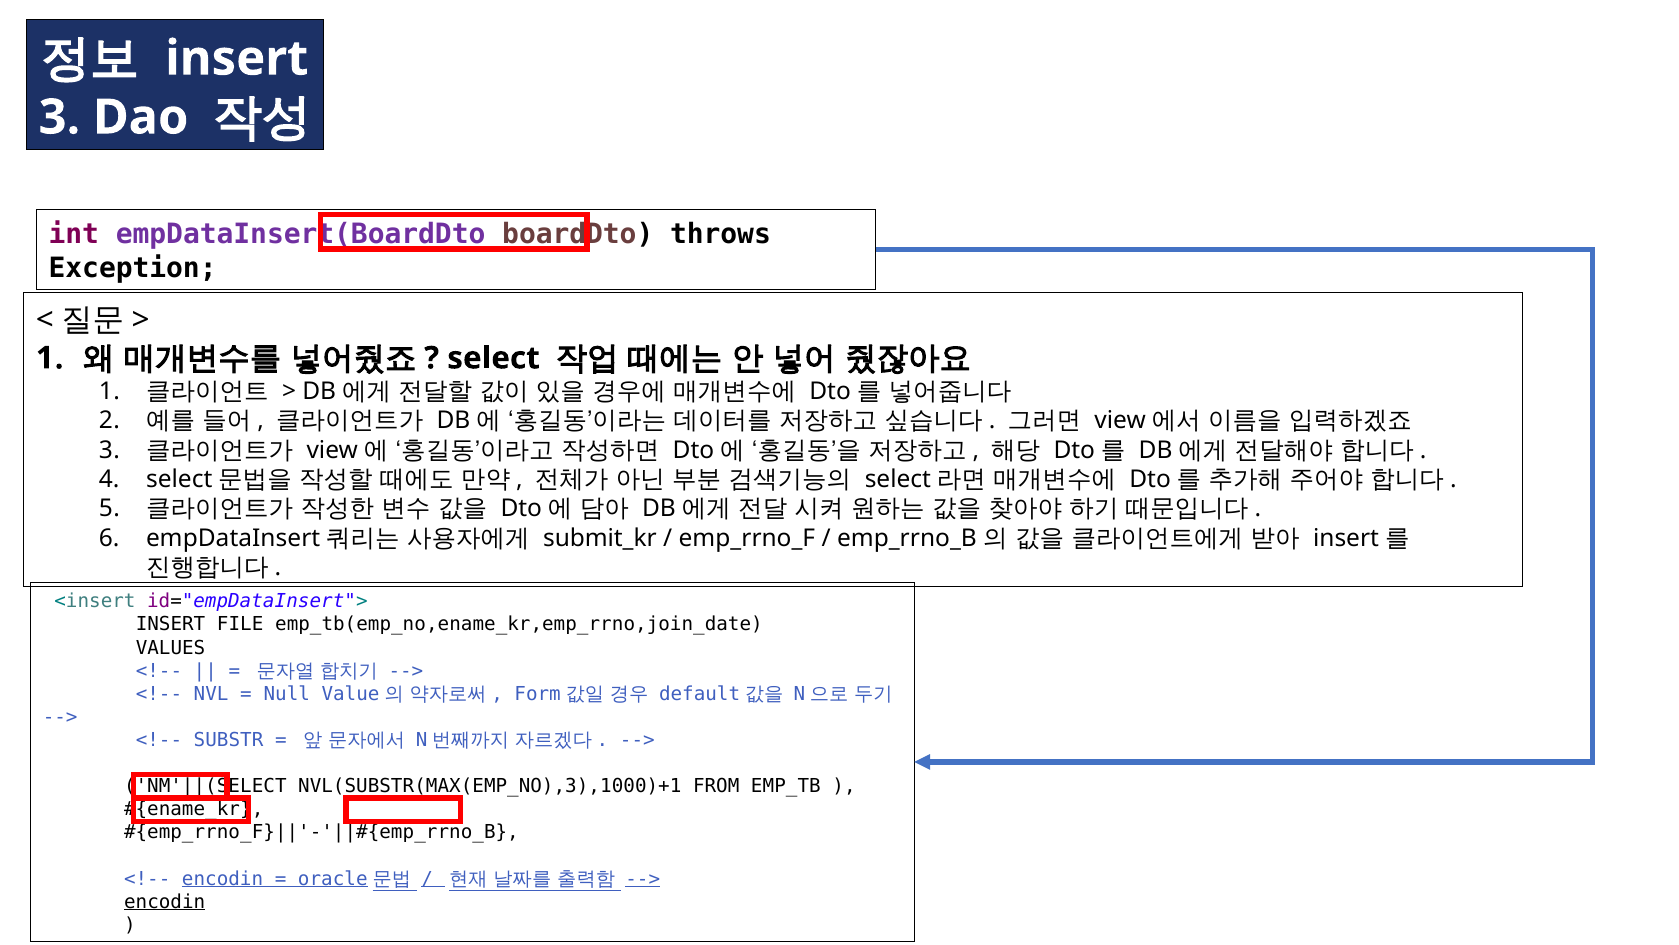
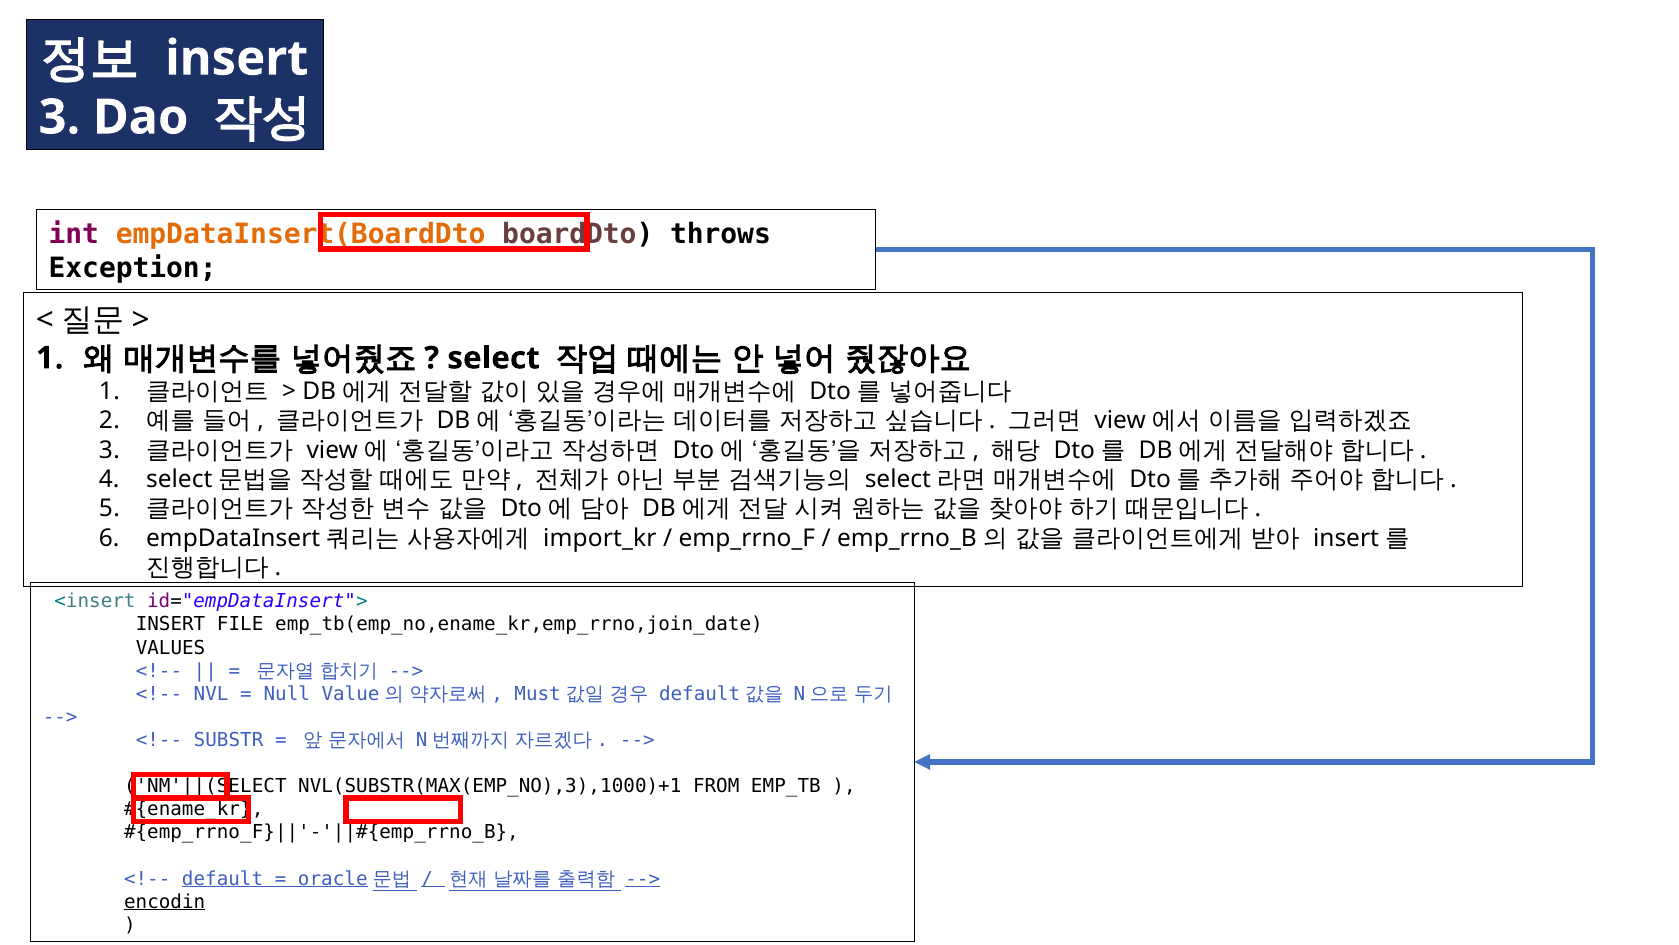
empDataInsert(BoardDto colour: purple -> orange
submit_kr: submit_kr -> import_kr
Form: Form -> Must
encodin at (223, 878): encodin -> default
